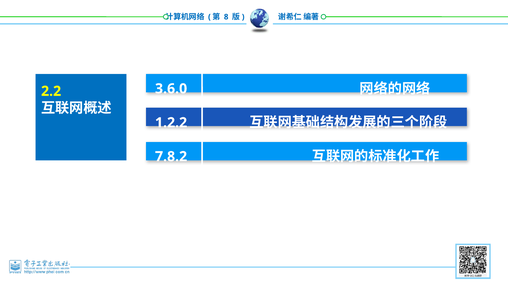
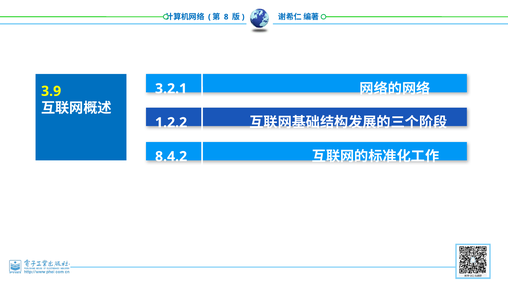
3.6.0: 3.6.0 -> 3.2.1
2.2: 2.2 -> 3.9
7.8.2: 7.8.2 -> 8.4.2
